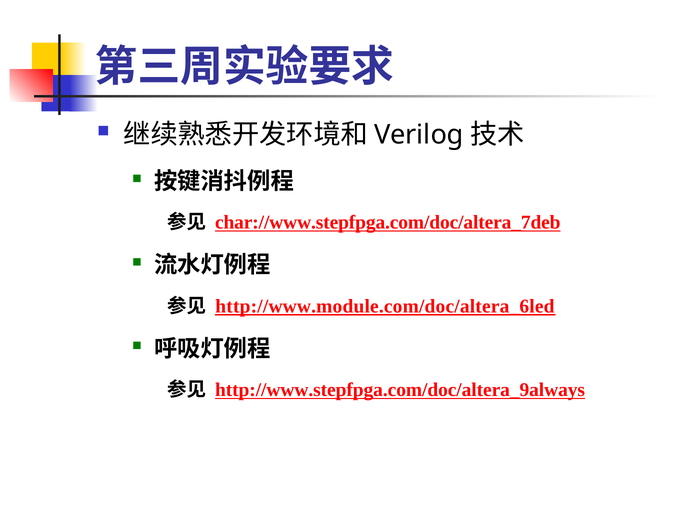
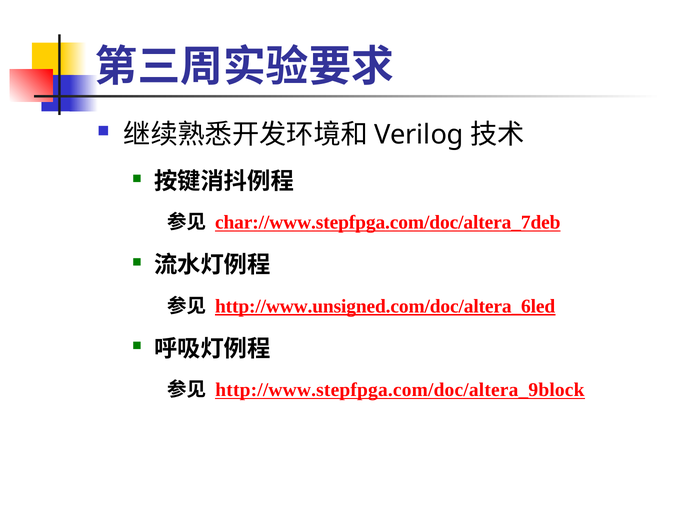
http://www.module.com/doc/altera_6led: http://www.module.com/doc/altera_6led -> http://www.unsigned.com/doc/altera_6led
http://www.stepfpga.com/doc/altera_9always: http://www.stepfpga.com/doc/altera_9always -> http://www.stepfpga.com/doc/altera_9block
